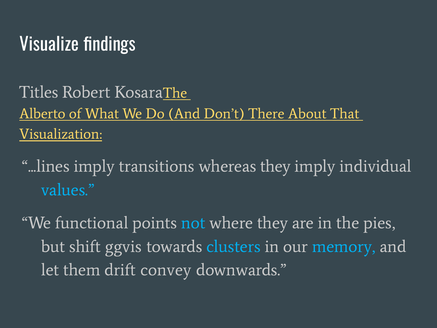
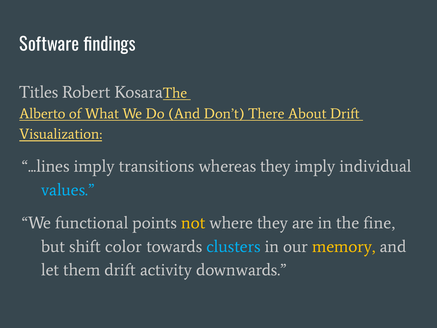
Visualize: Visualize -> Software
About That: That -> Drift
not colour: light blue -> yellow
pies: pies -> fine
ggvis: ggvis -> color
memory colour: light blue -> yellow
convey: convey -> activity
